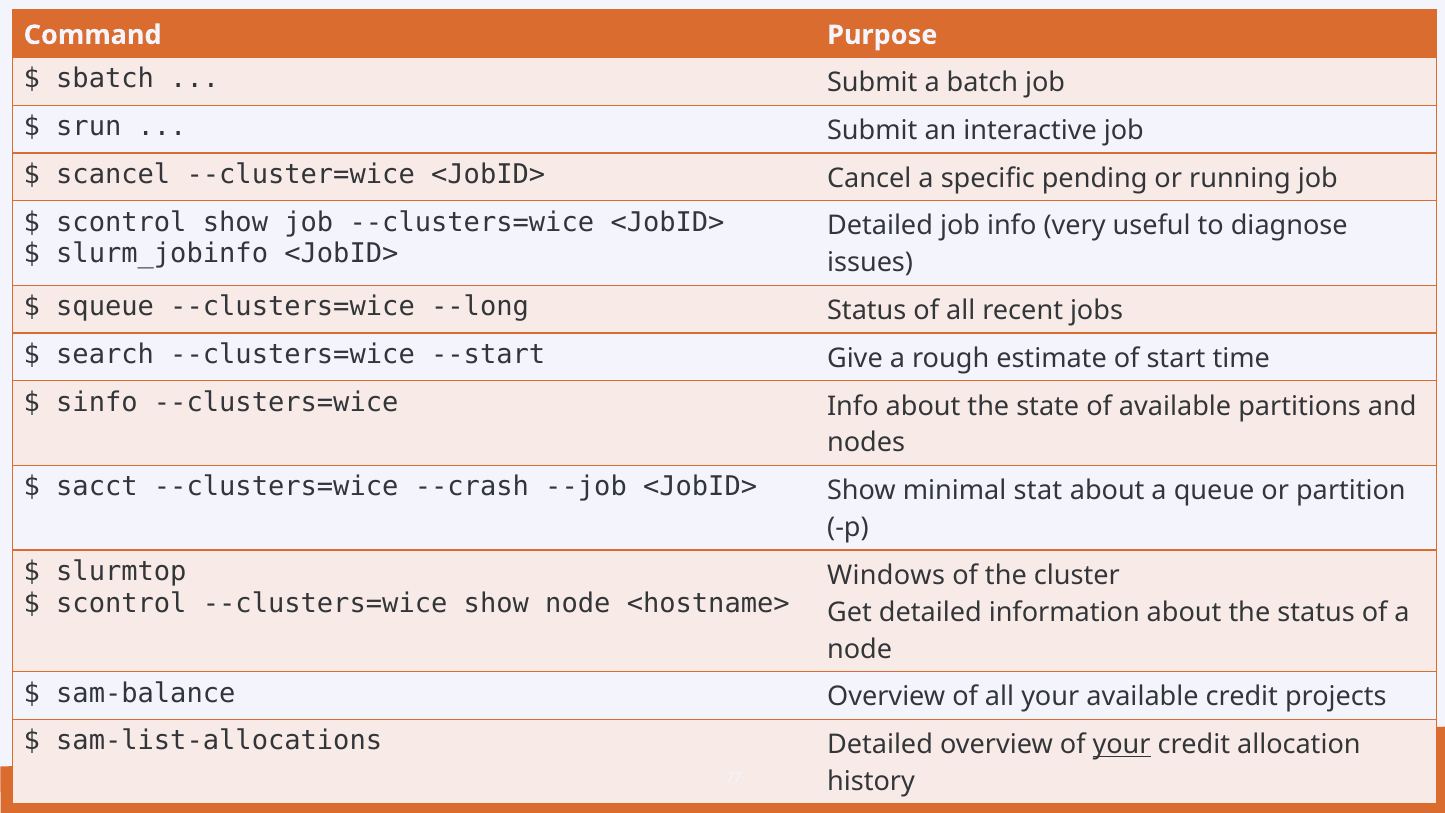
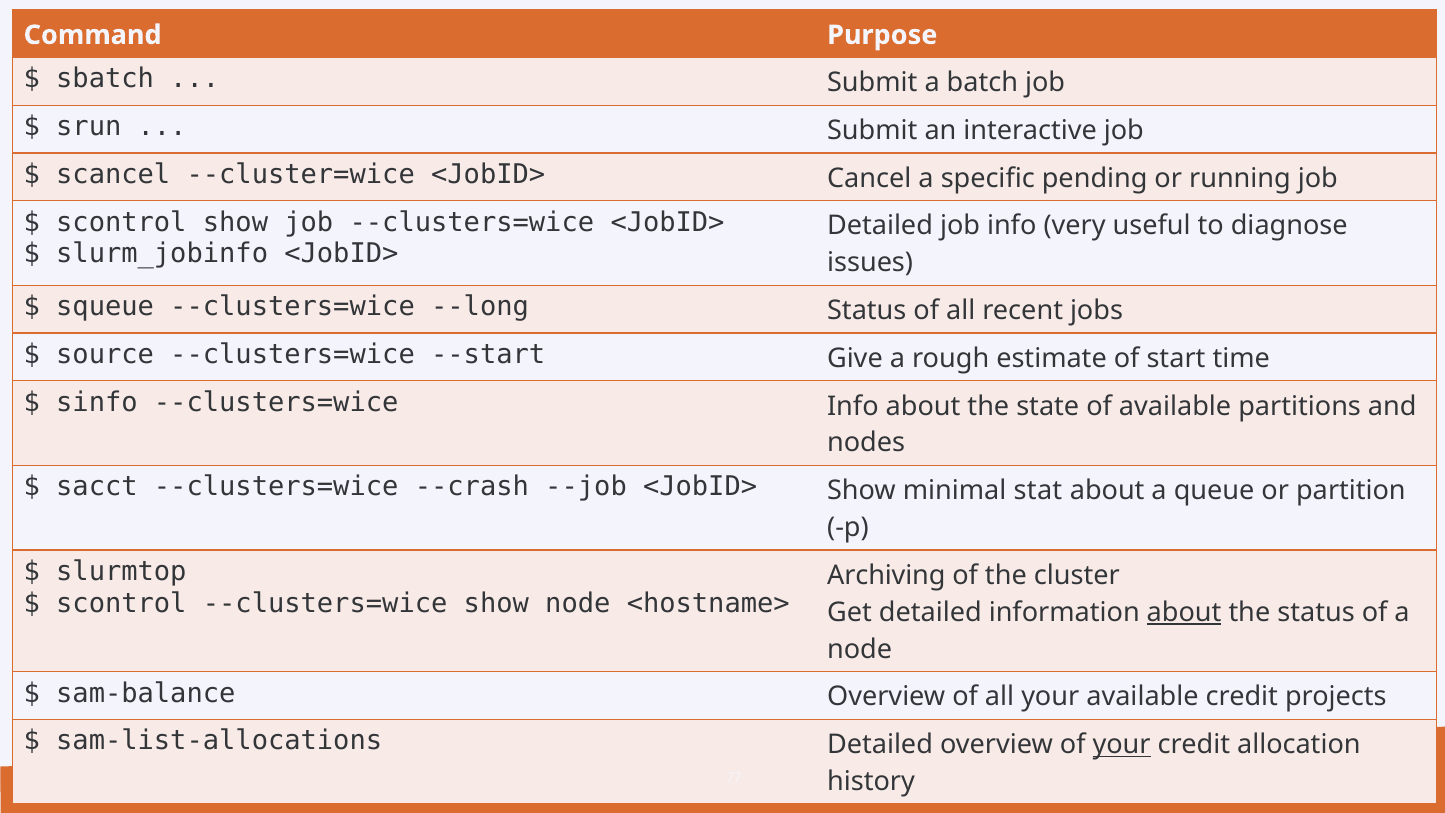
search: search -> source
Windows: Windows -> Archiving
about at (1184, 612) underline: none -> present
